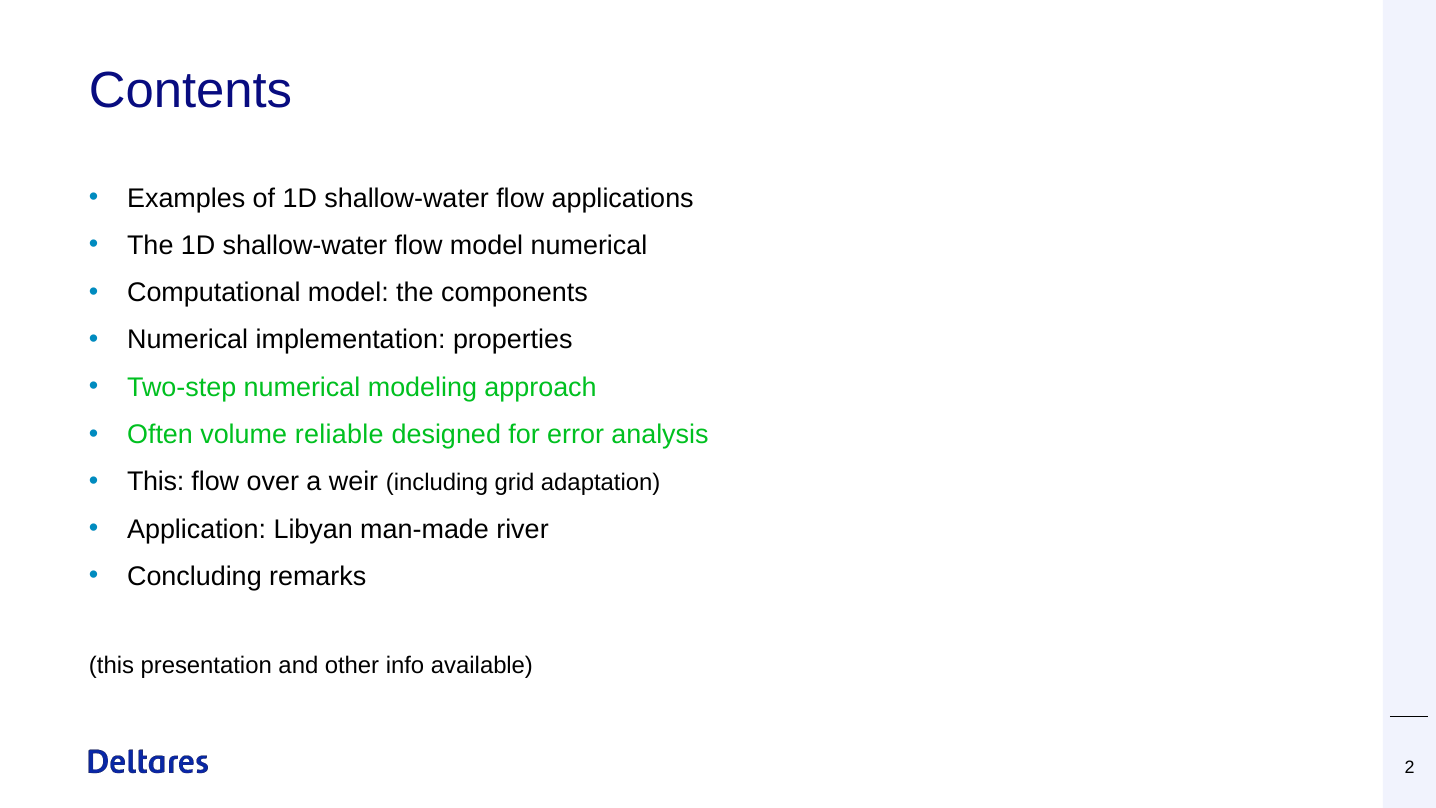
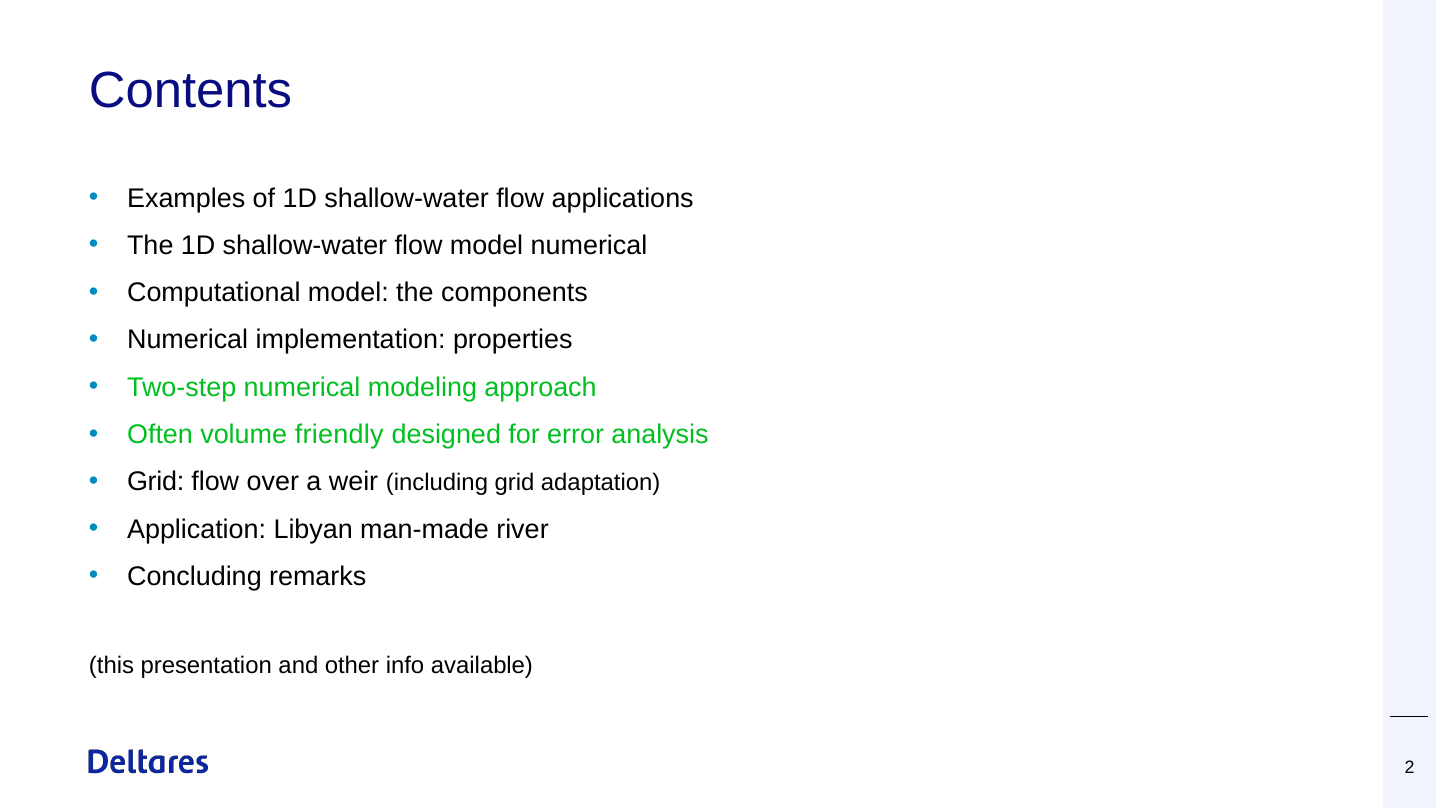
reliable: reliable -> friendly
This at (156, 482): This -> Grid
